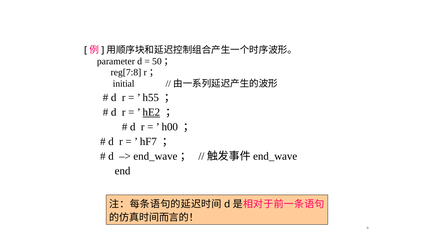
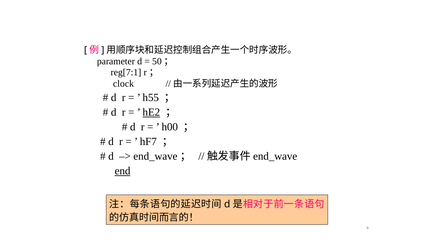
reg[7:8: reg[7:8 -> reg[7:1
initial: initial -> clock
end underline: none -> present
